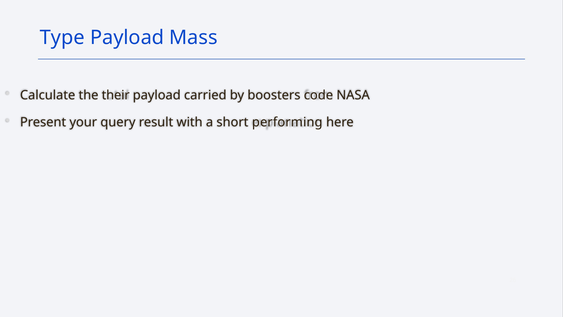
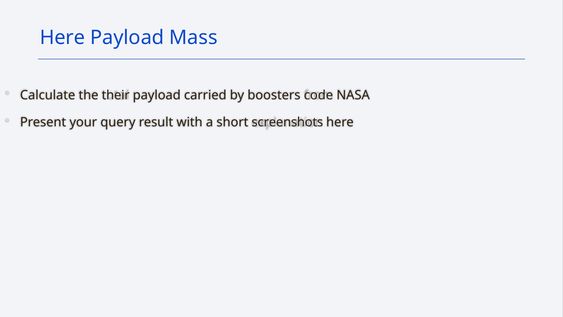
Type at (62, 38): Type -> Here
performing: performing -> screenshots
